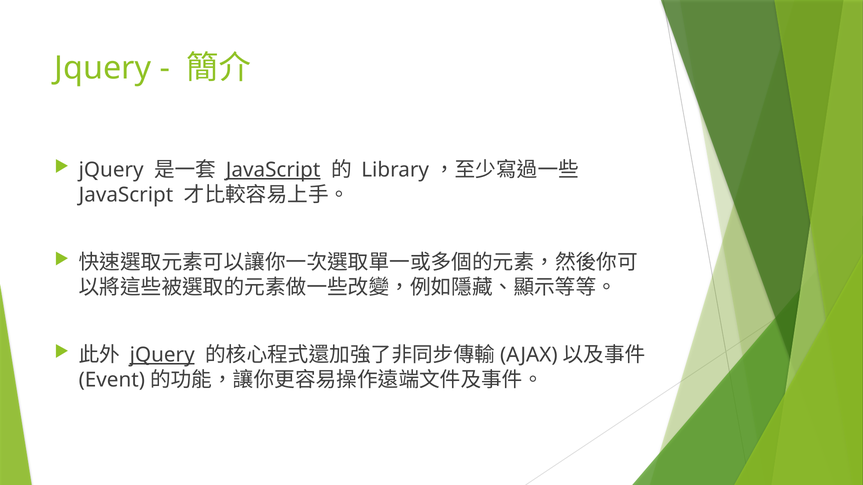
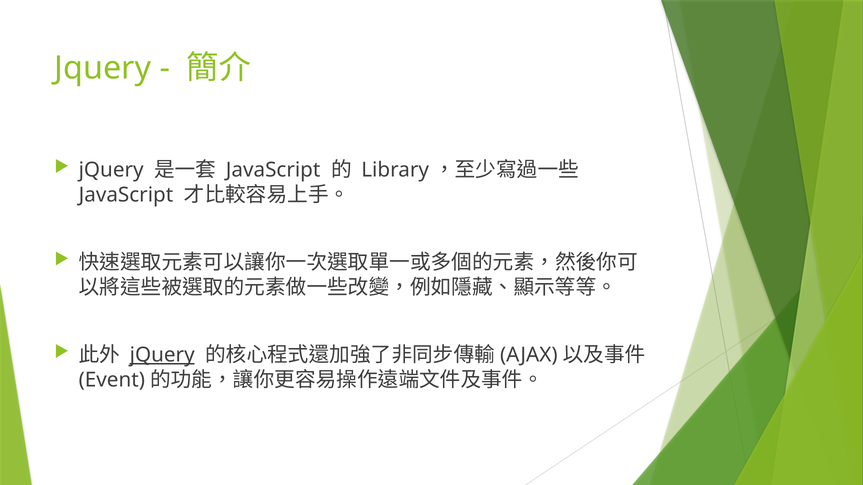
JavaScript at (273, 170) underline: present -> none
